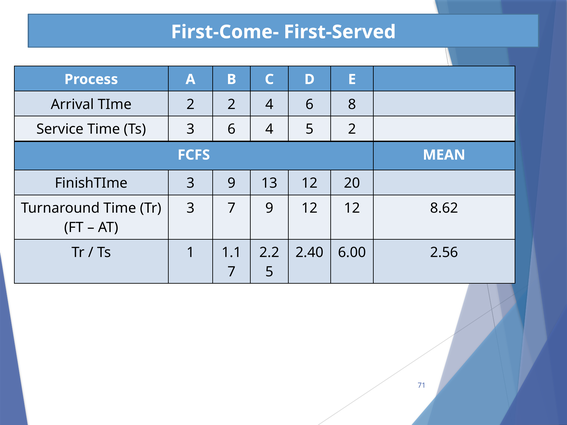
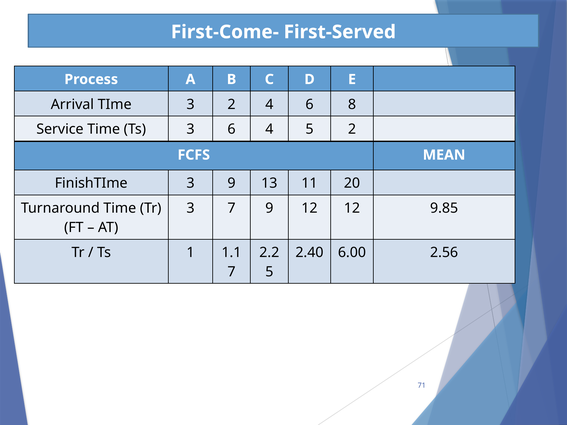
TIme 2: 2 -> 3
13 12: 12 -> 11
8.62: 8.62 -> 9.85
